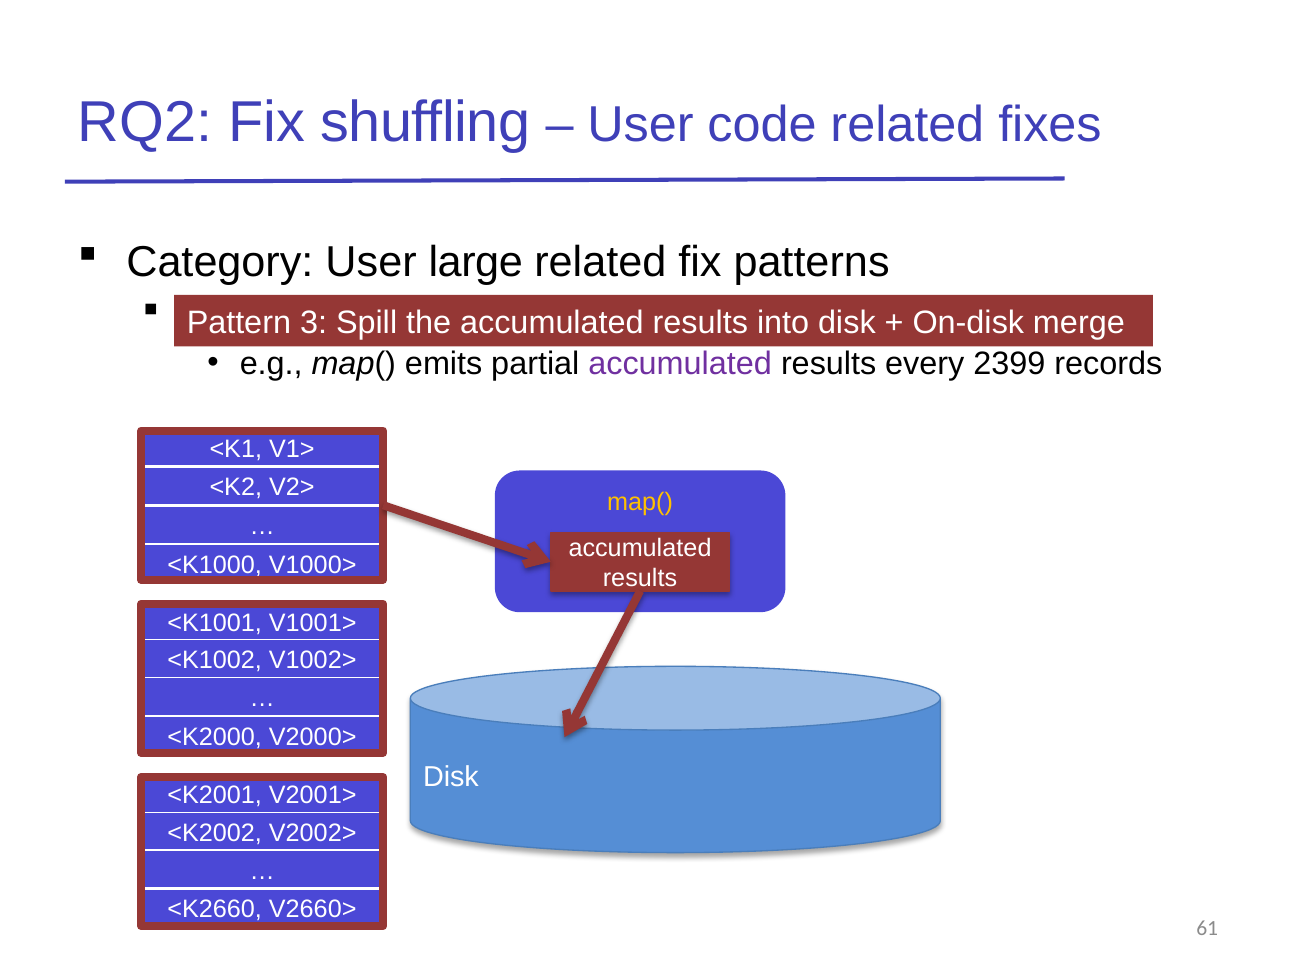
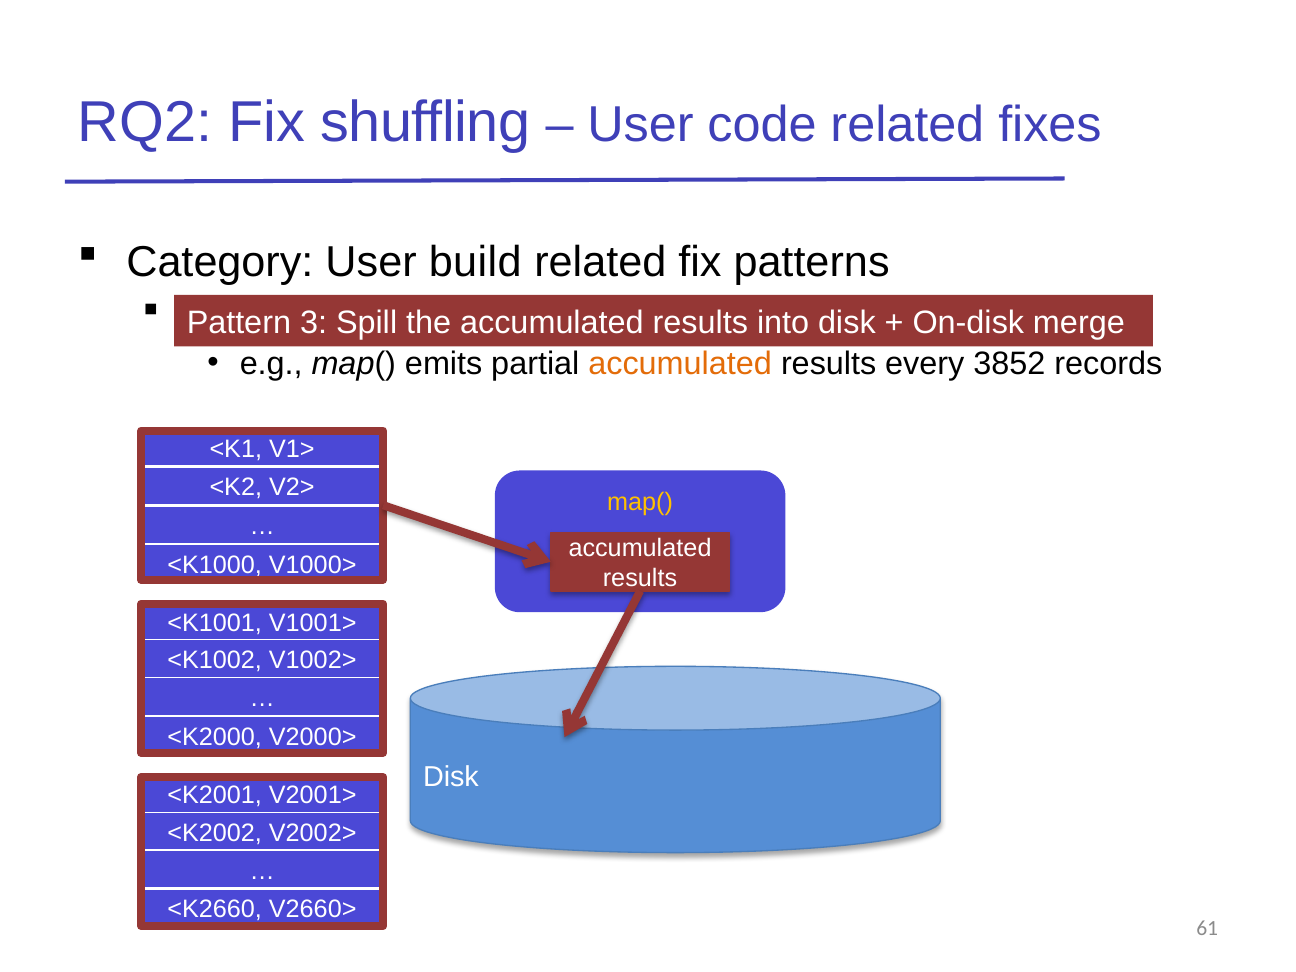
large: large -> build
accumulated at (680, 364) colour: purple -> orange
2399: 2399 -> 3852
